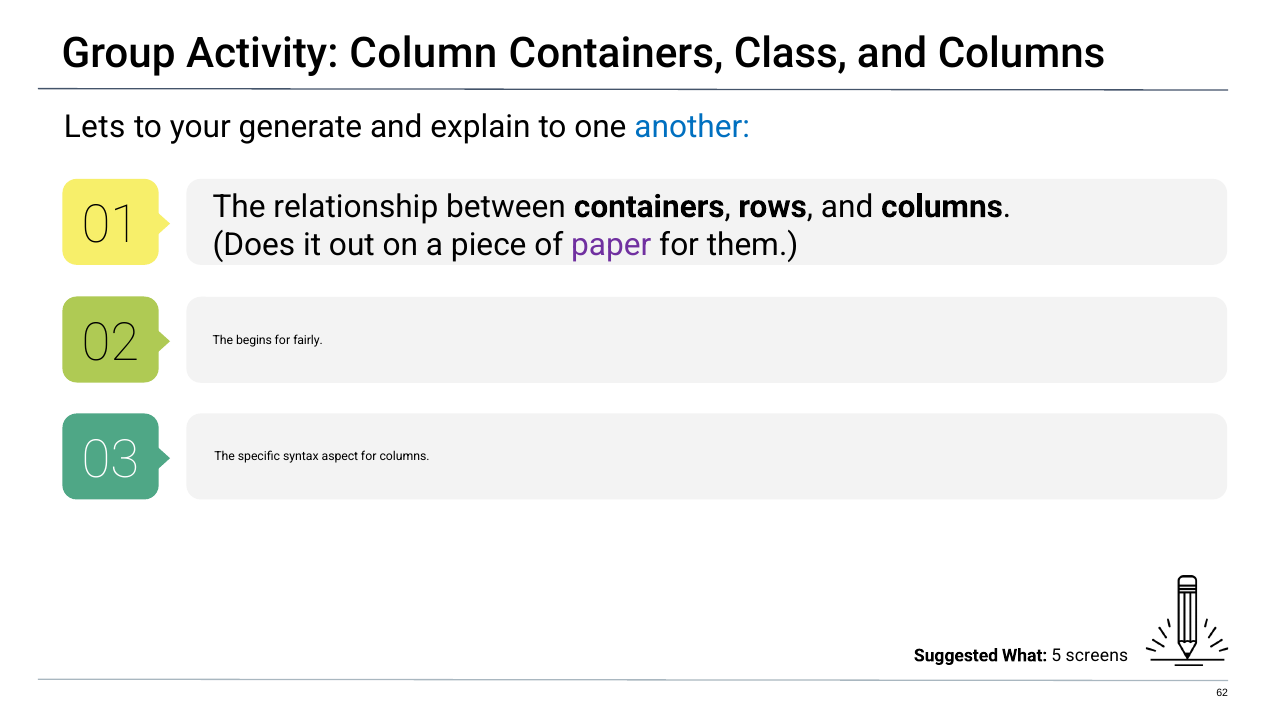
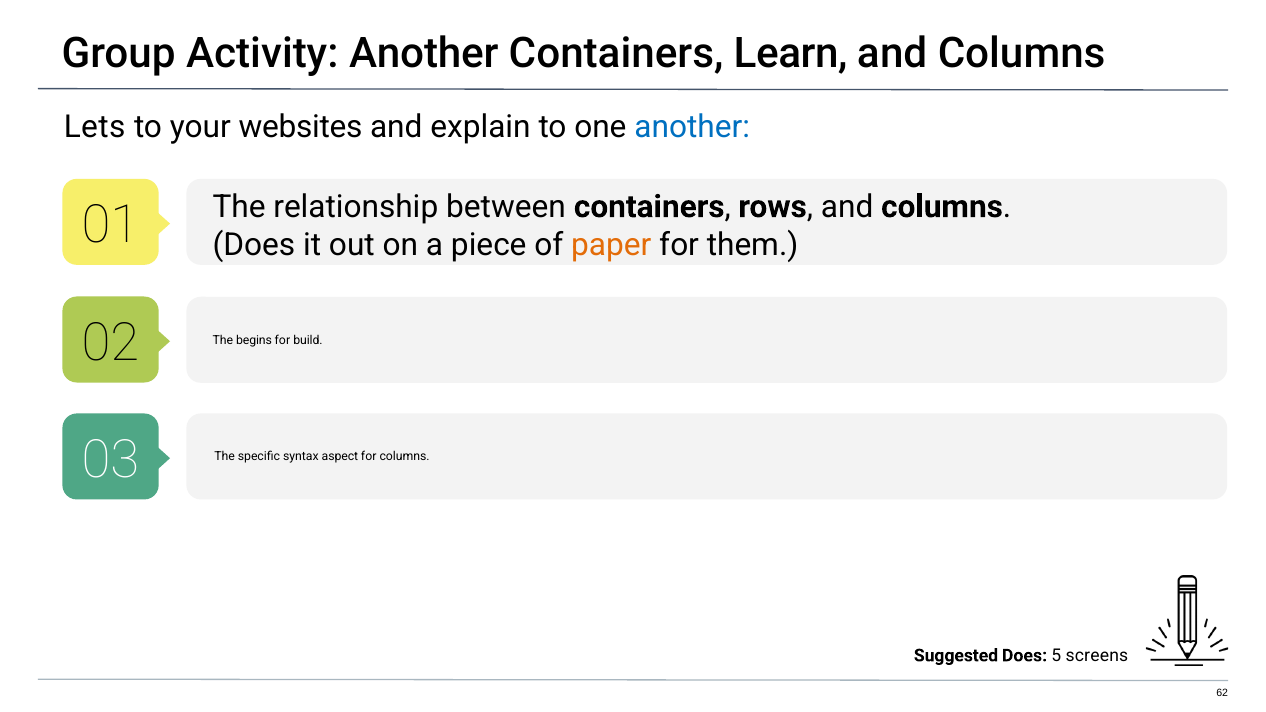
Activity Column: Column -> Another
Class: Class -> Learn
generate: generate -> websites
paper colour: purple -> orange
fairly: fairly -> build
Suggested What: What -> Does
